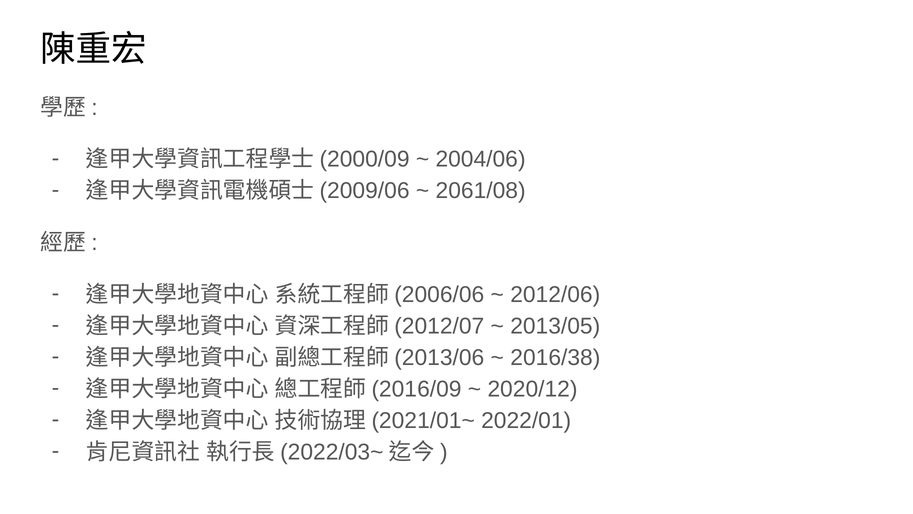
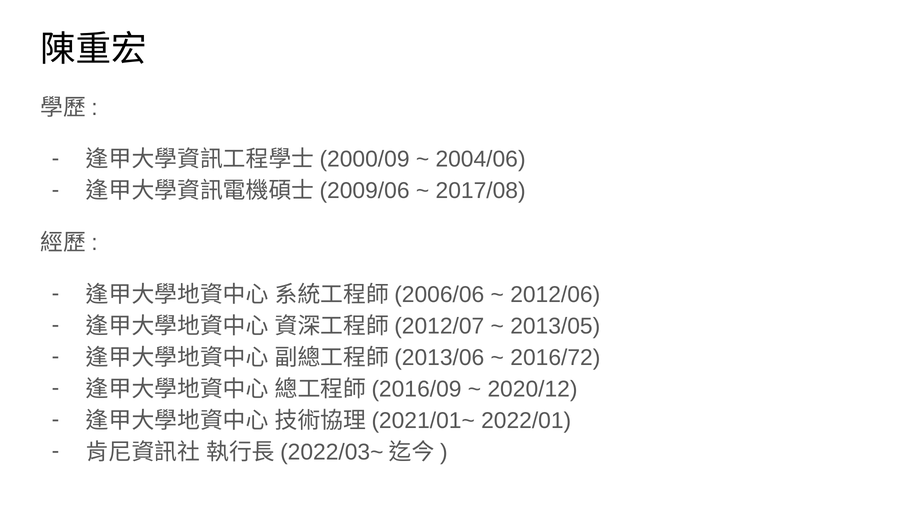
2061/08: 2061/08 -> 2017/08
2016/38: 2016/38 -> 2016/72
